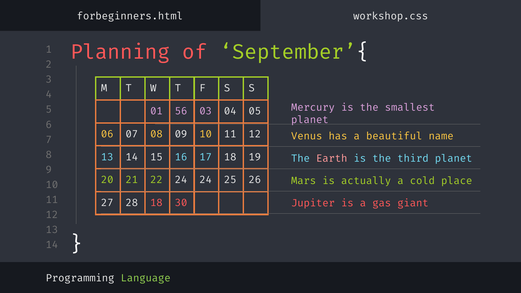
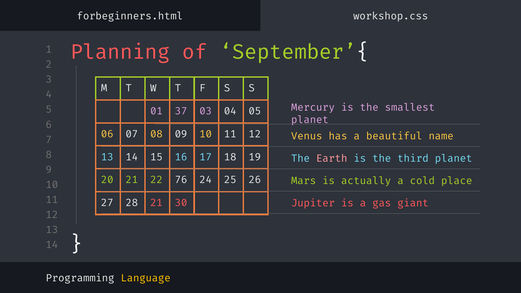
56: 56 -> 37
22 24: 24 -> 76
28 18: 18 -> 21
Language colour: light green -> yellow
